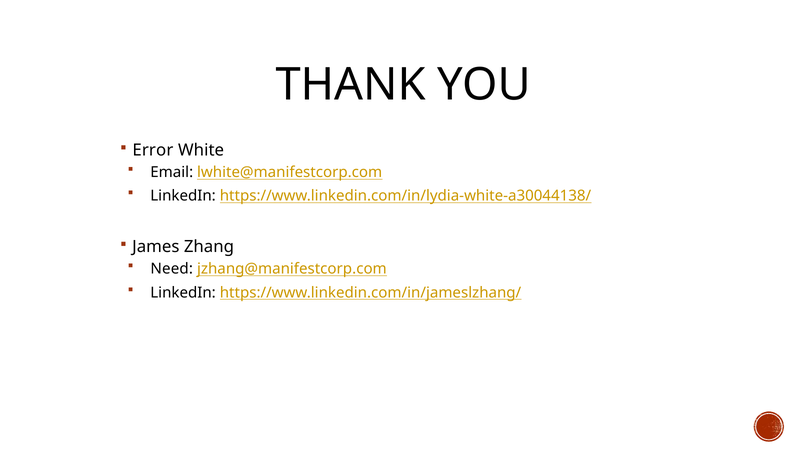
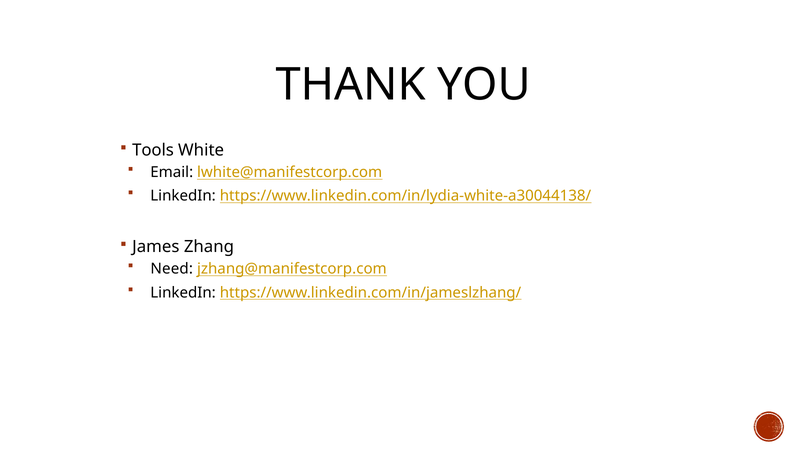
Error: Error -> Tools
